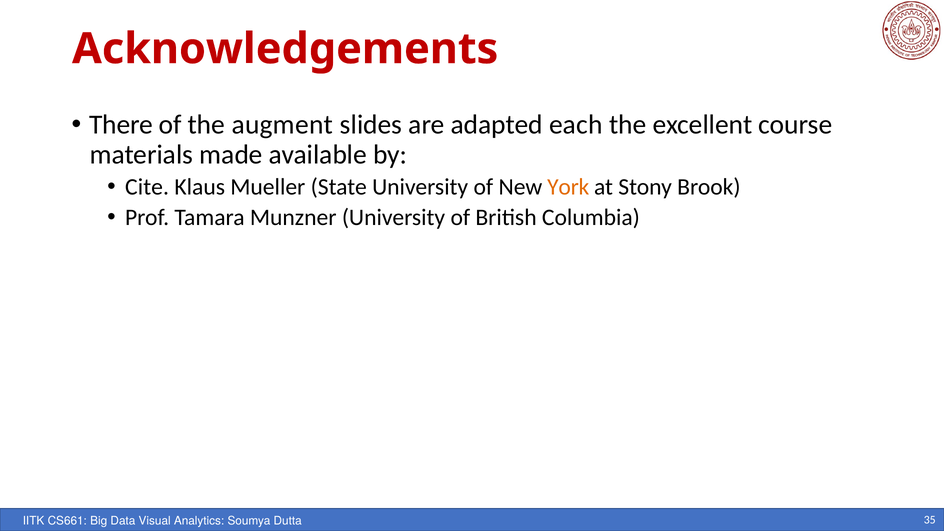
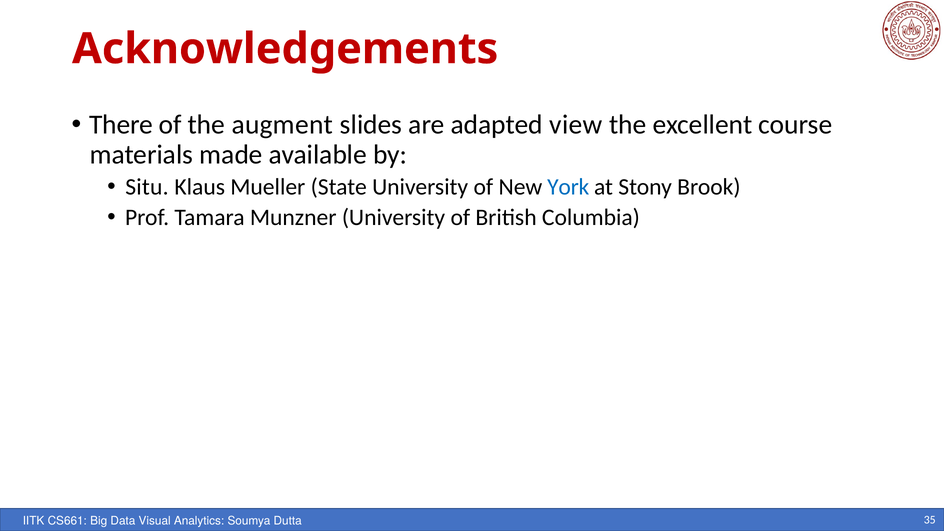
each: each -> view
Cite: Cite -> Situ
York colour: orange -> blue
